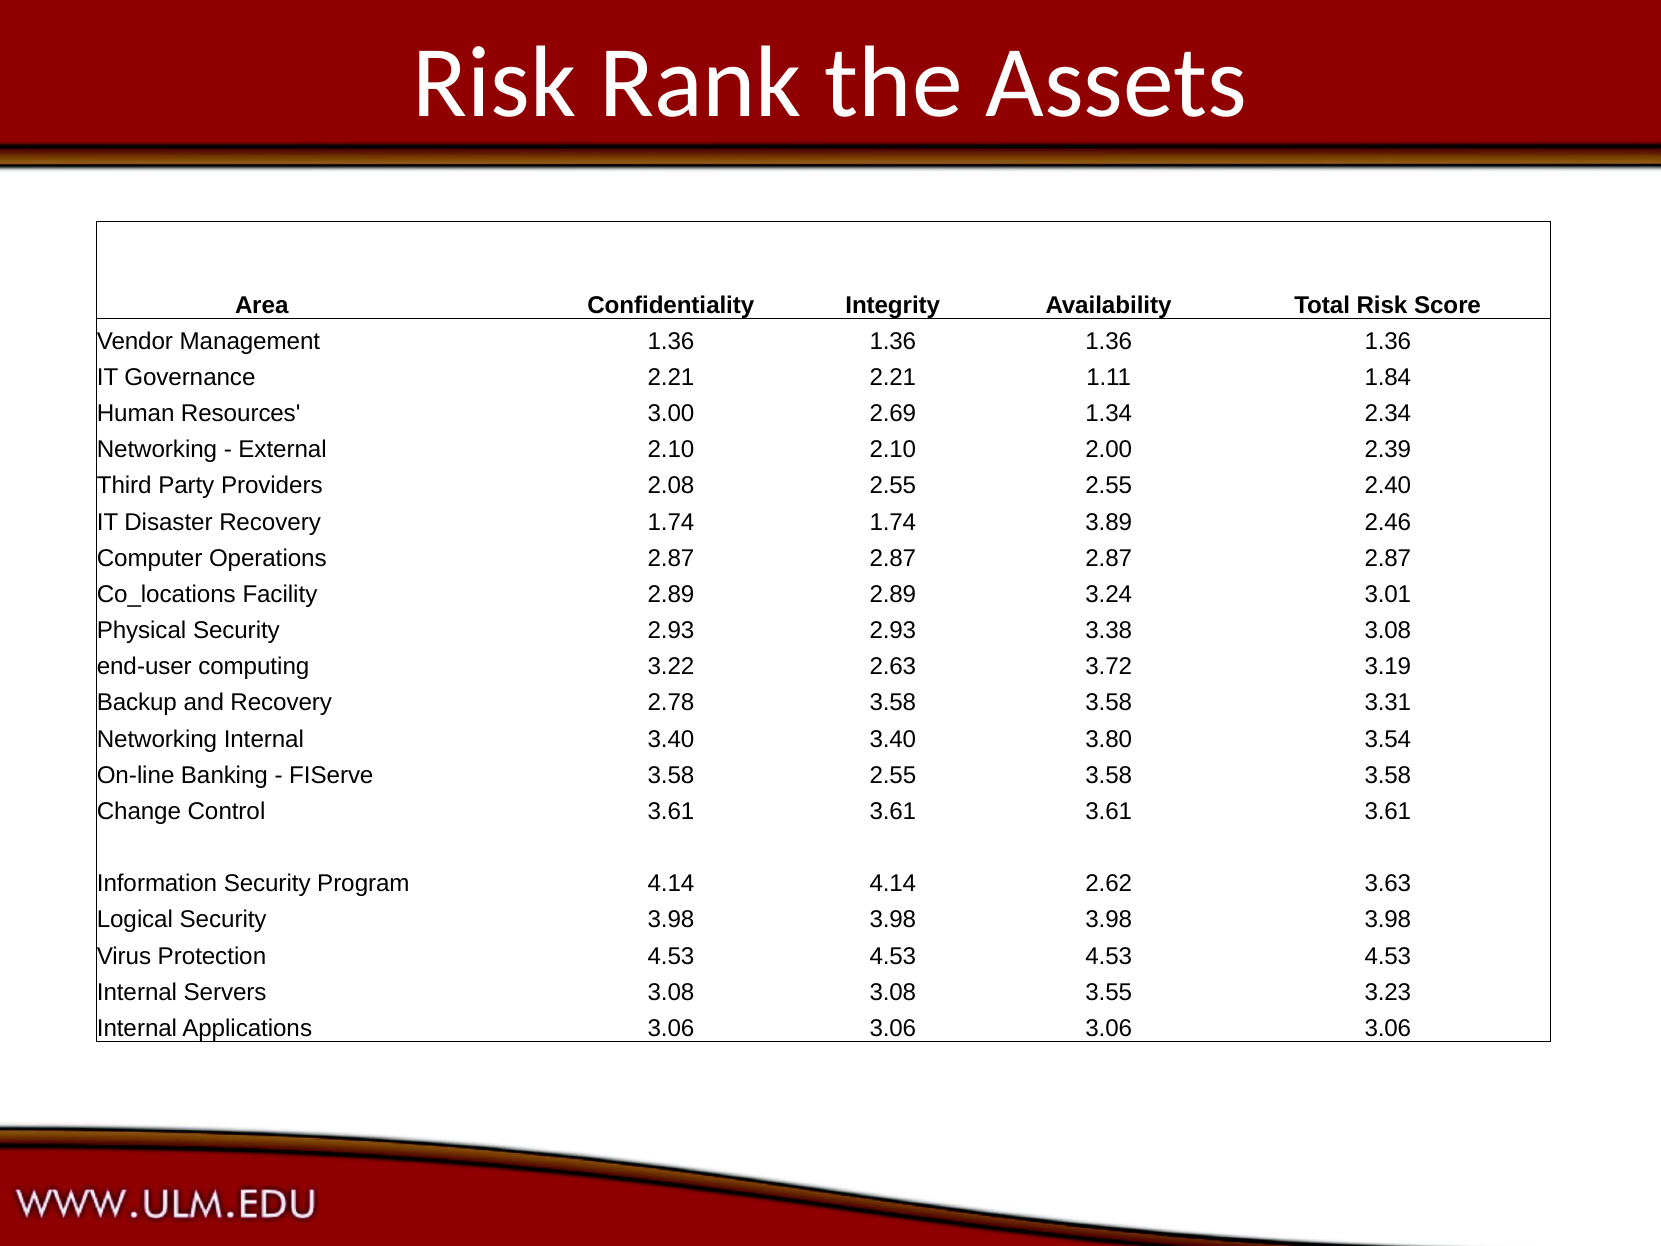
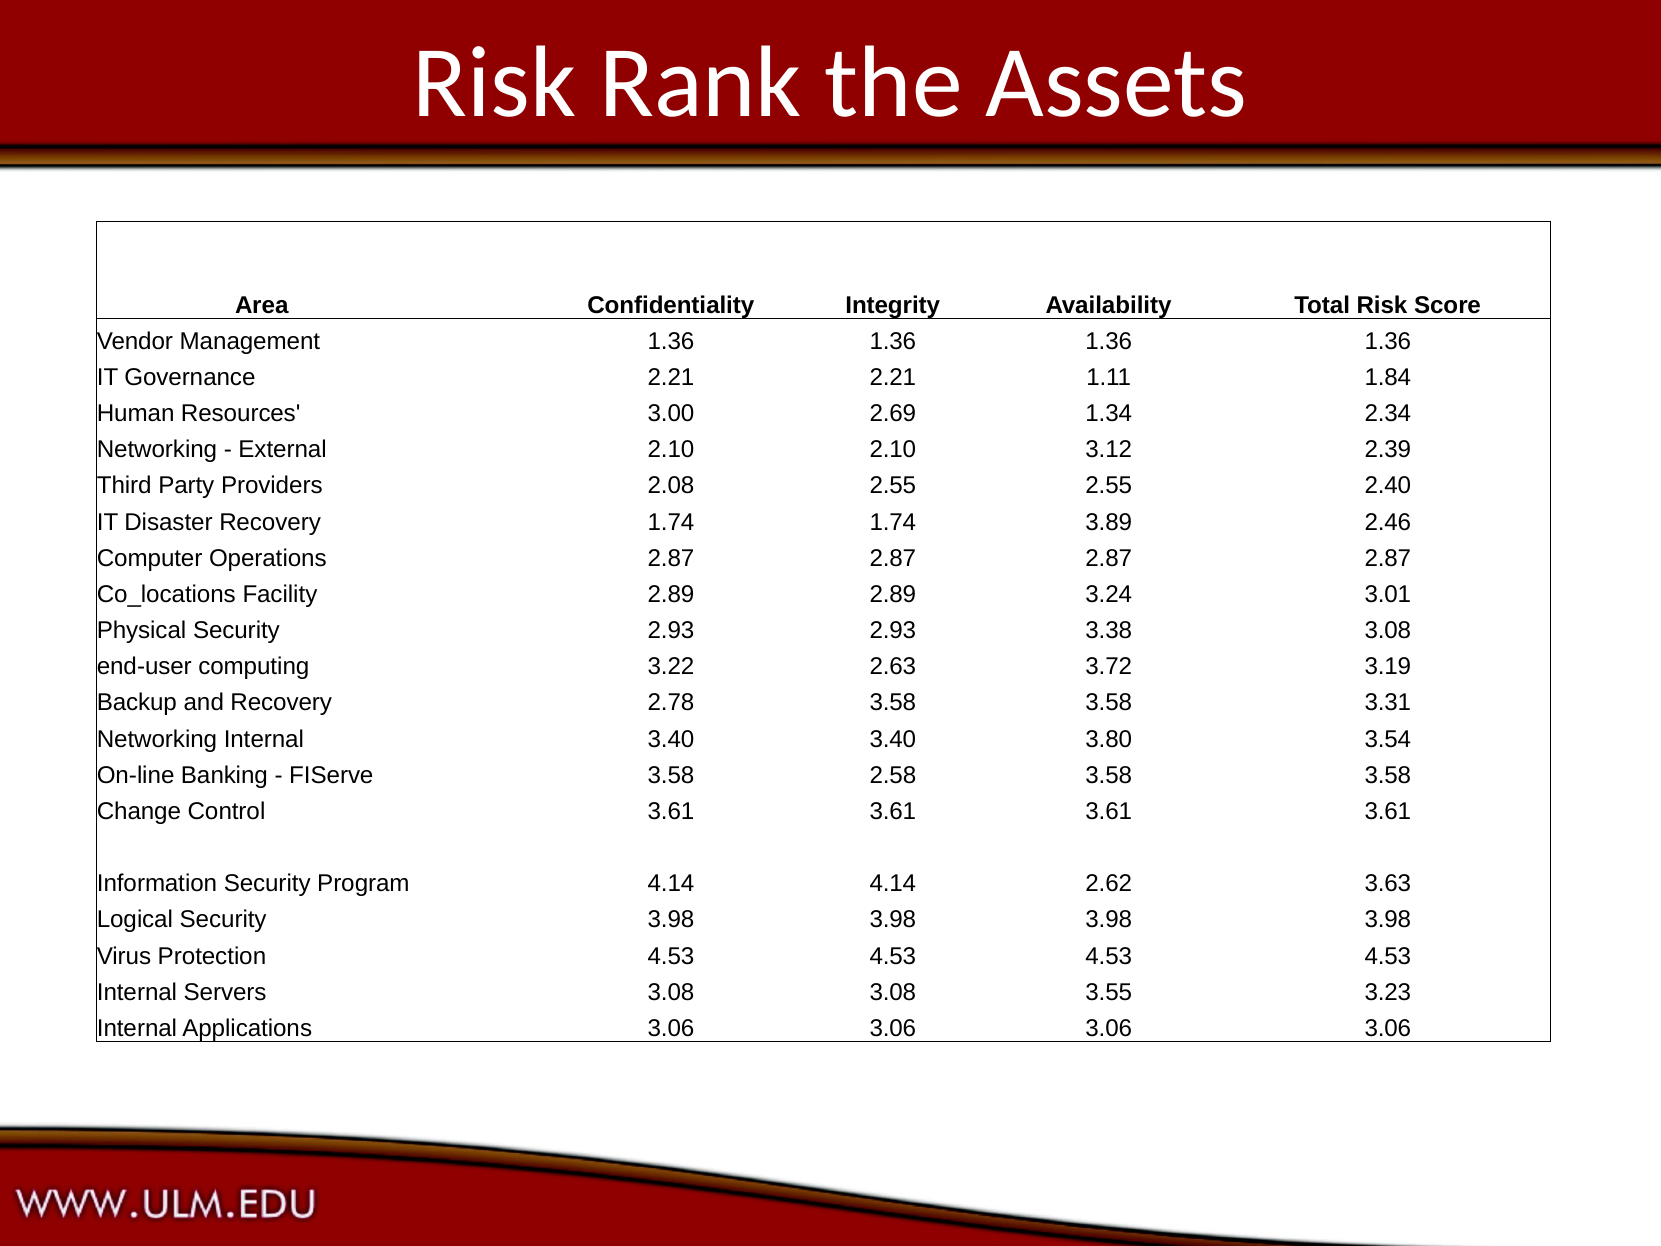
2.00: 2.00 -> 3.12
3.58 2.55: 2.55 -> 2.58
